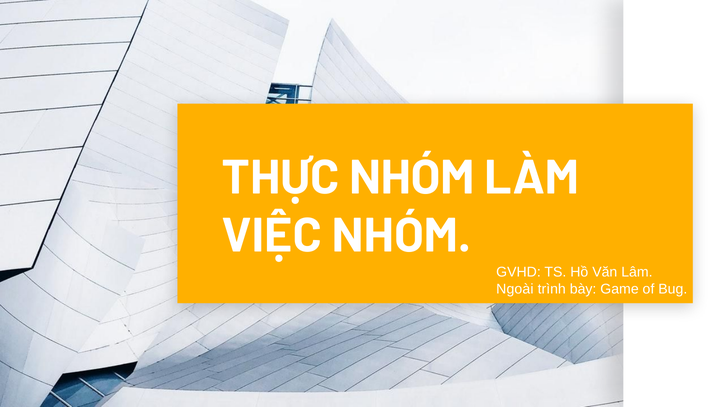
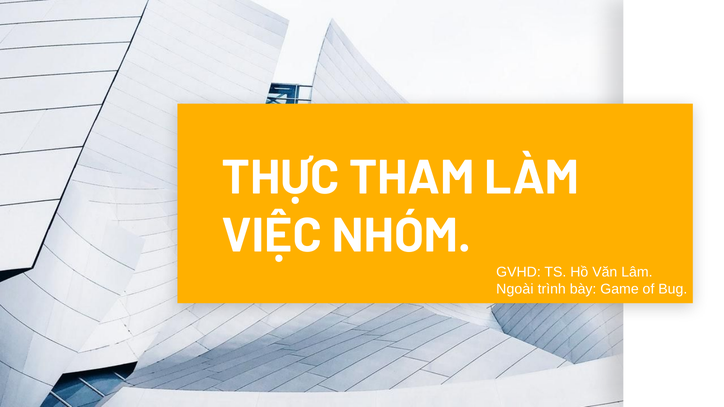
THỰC NHÓM: NHÓM -> THAM
